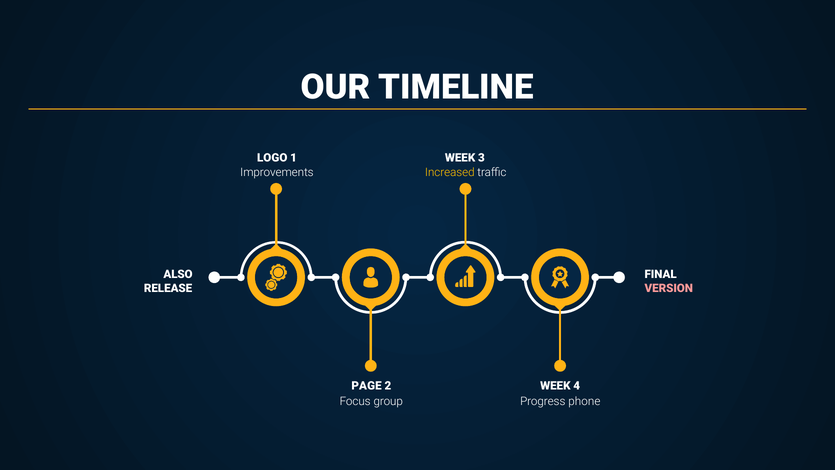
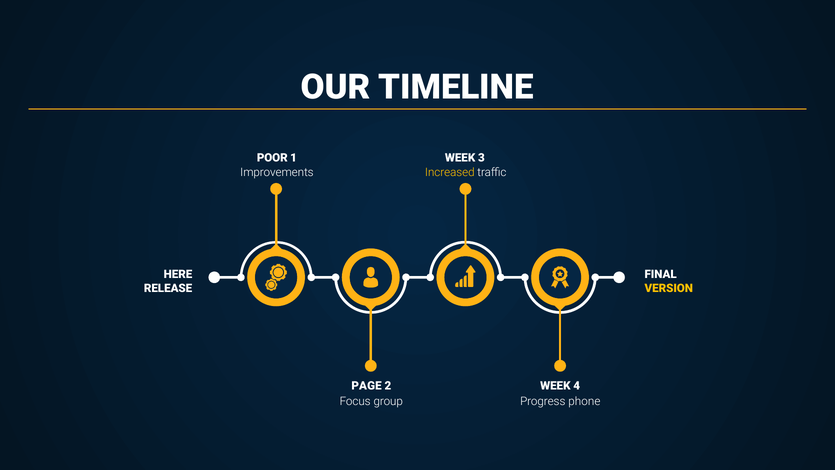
LOGO: LOGO -> POOR
ALSO: ALSO -> HERE
VERSION colour: pink -> yellow
